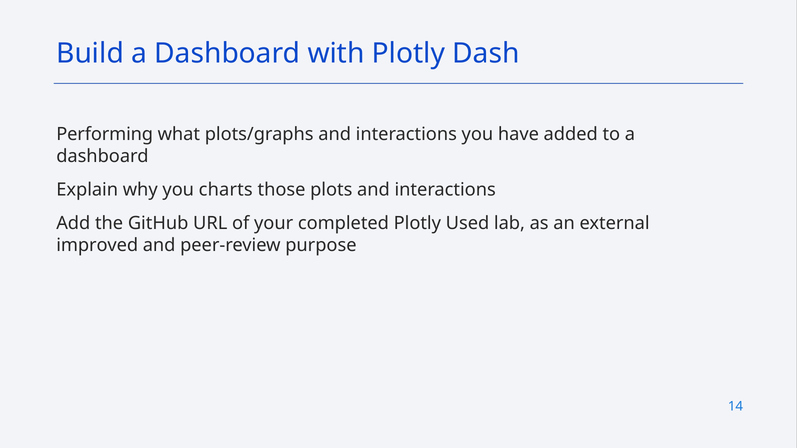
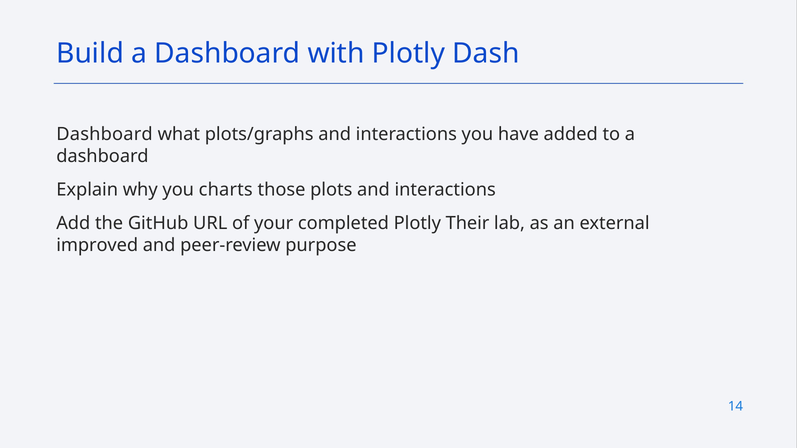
Performing at (105, 135): Performing -> Dashboard
Used: Used -> Their
